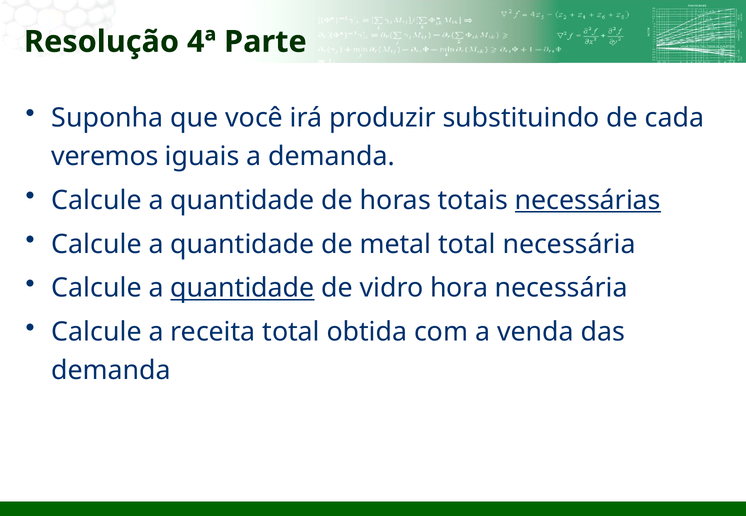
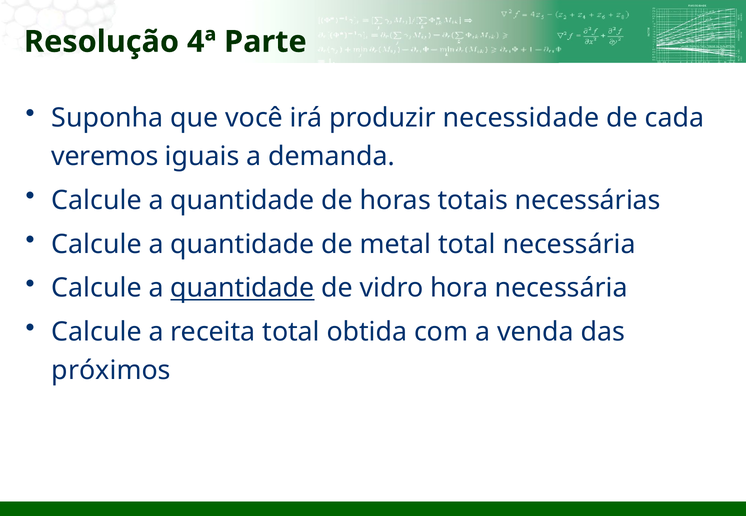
substituindo: substituindo -> necessidade
necessárias underline: present -> none
demanda at (111, 371): demanda -> próximos
